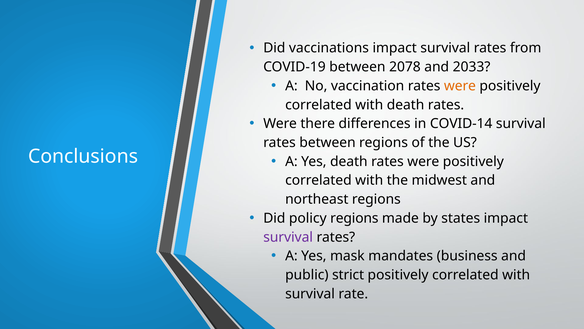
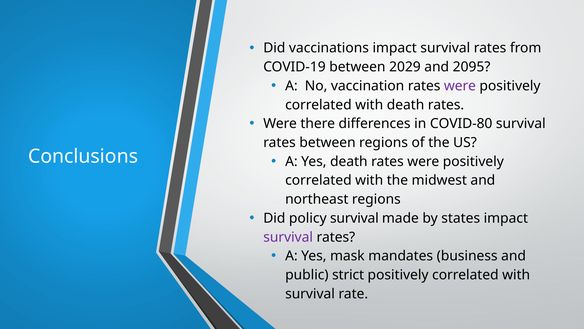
2078: 2078 -> 2029
2033: 2033 -> 2095
were at (460, 86) colour: orange -> purple
COVID-14: COVID-14 -> COVID-80
policy regions: regions -> survival
